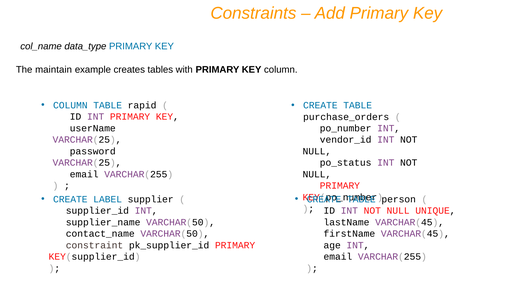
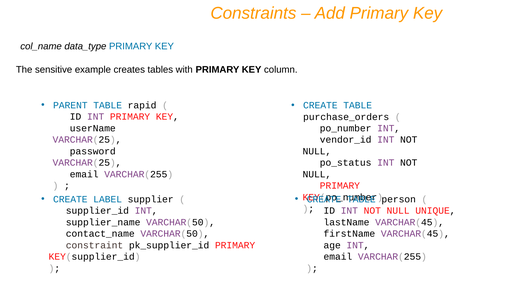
maintain: maintain -> sensitive
COLUMN at (70, 105): COLUMN -> PARENT
